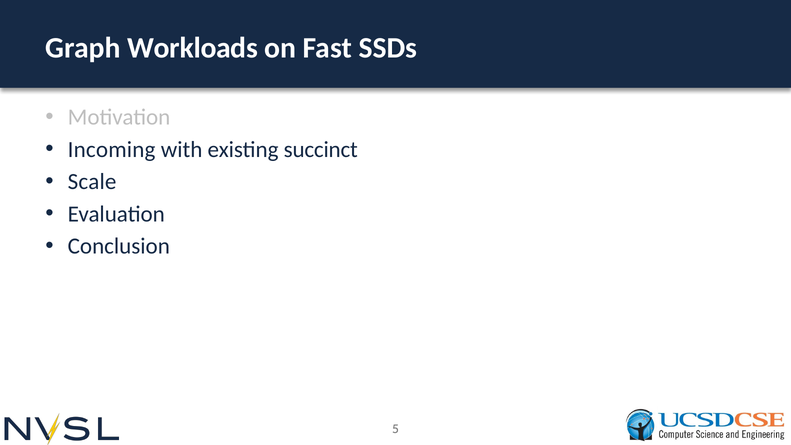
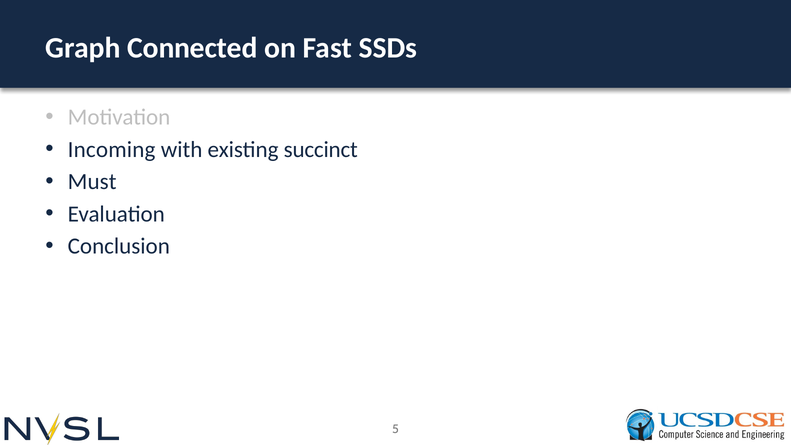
Workloads: Workloads -> Connected
Scale: Scale -> Must
